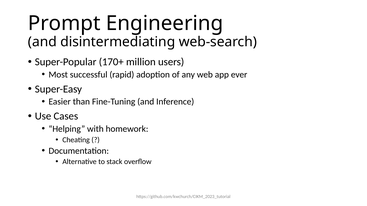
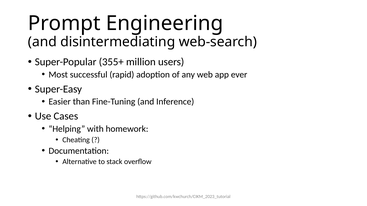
170+: 170+ -> 355+
